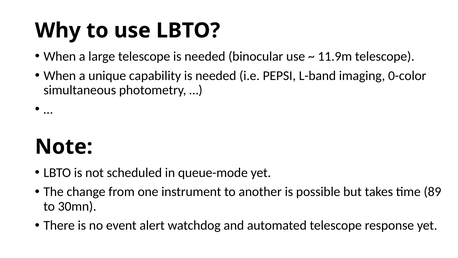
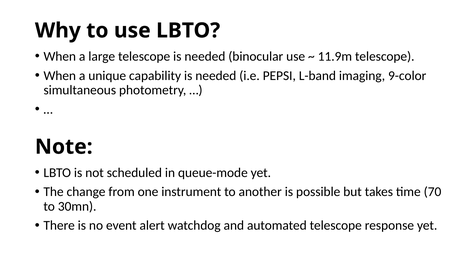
0-color: 0-color -> 9-color
89: 89 -> 70
